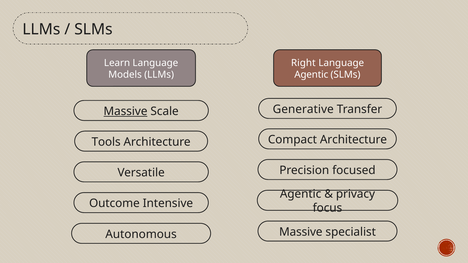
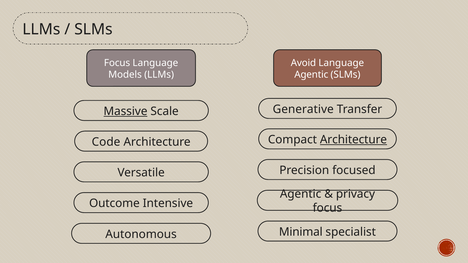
Learn at (117, 63): Learn -> Focus
Right: Right -> Avoid
Architecture at (353, 140) underline: none -> present
Tools: Tools -> Code
Massive at (301, 232): Massive -> Minimal
